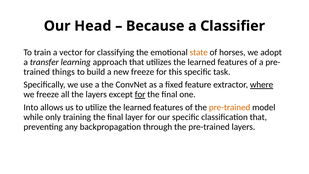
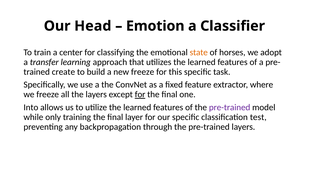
Because: Because -> Emotion
vector: vector -> center
things: things -> create
where underline: present -> none
pre-trained at (230, 107) colour: orange -> purple
classification that: that -> test
